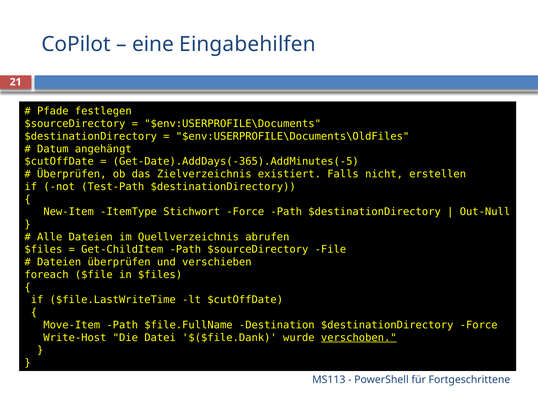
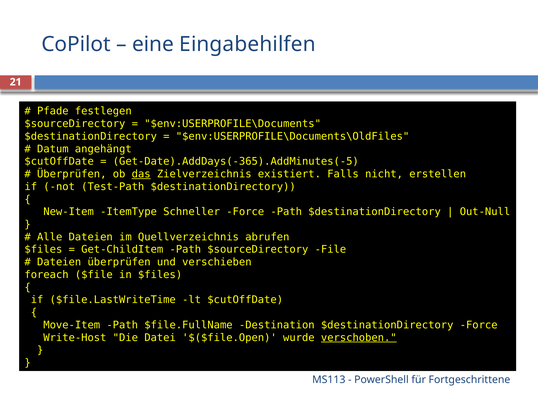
das underline: none -> present
Stichwort: Stichwort -> Schneller
$($file.Dank: $($file.Dank -> $($file.Open
